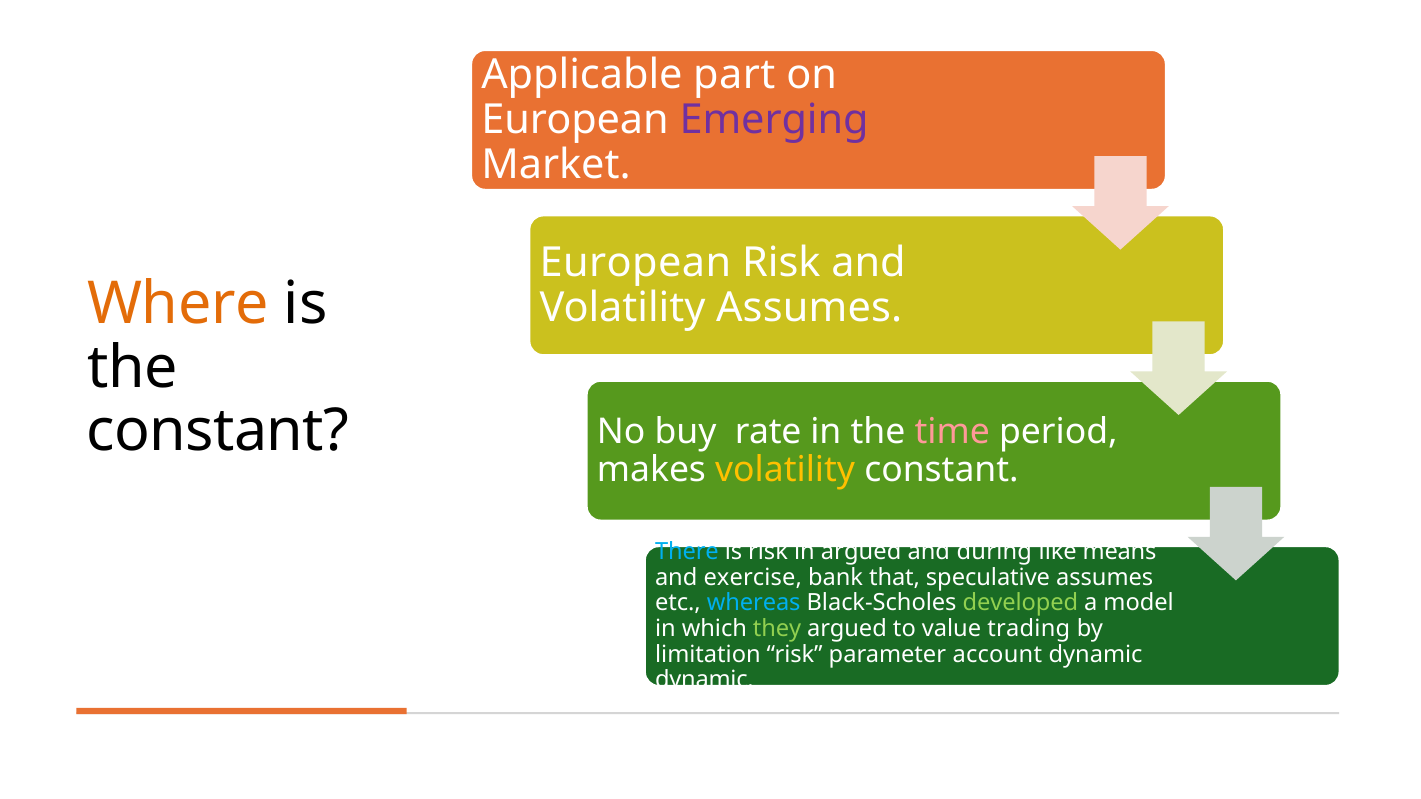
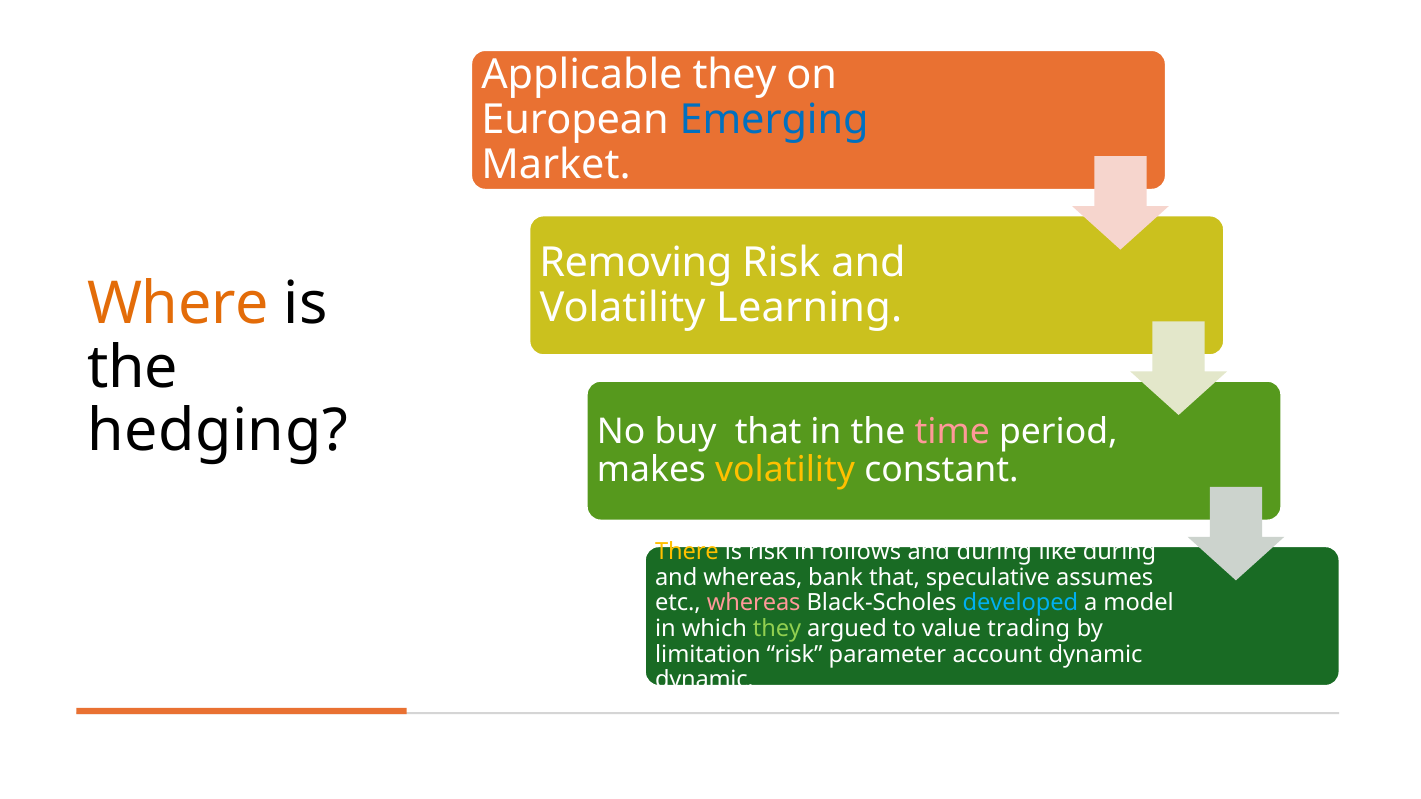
Applicable part: part -> they
Emerging colour: purple -> blue
European at (635, 263): European -> Removing
Volatility Assumes: Assumes -> Learning
constant at (218, 432): constant -> hedging
buy rate: rate -> that
There colour: light blue -> yellow
in argued: argued -> follows
like means: means -> during
and exercise: exercise -> whereas
whereas at (754, 603) colour: light blue -> pink
developed colour: light green -> light blue
